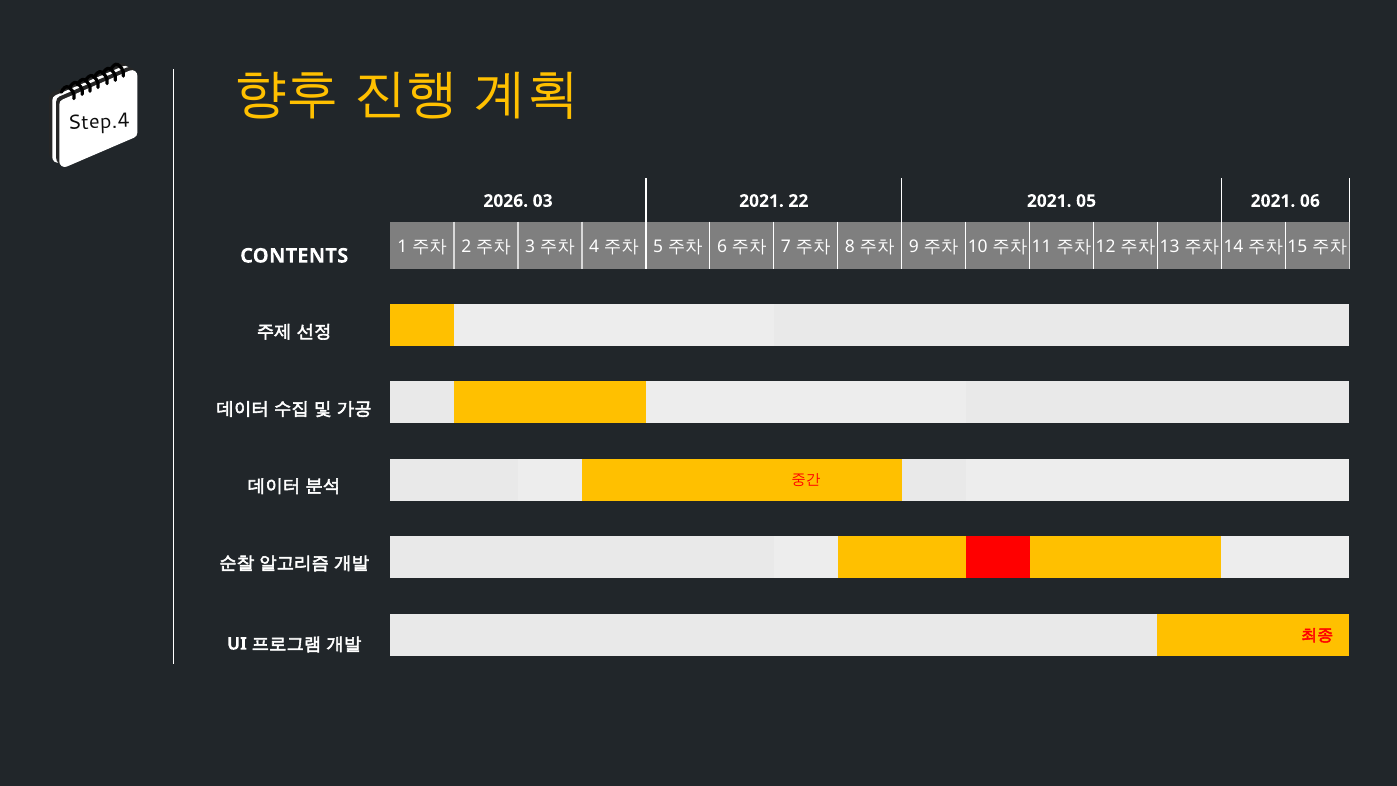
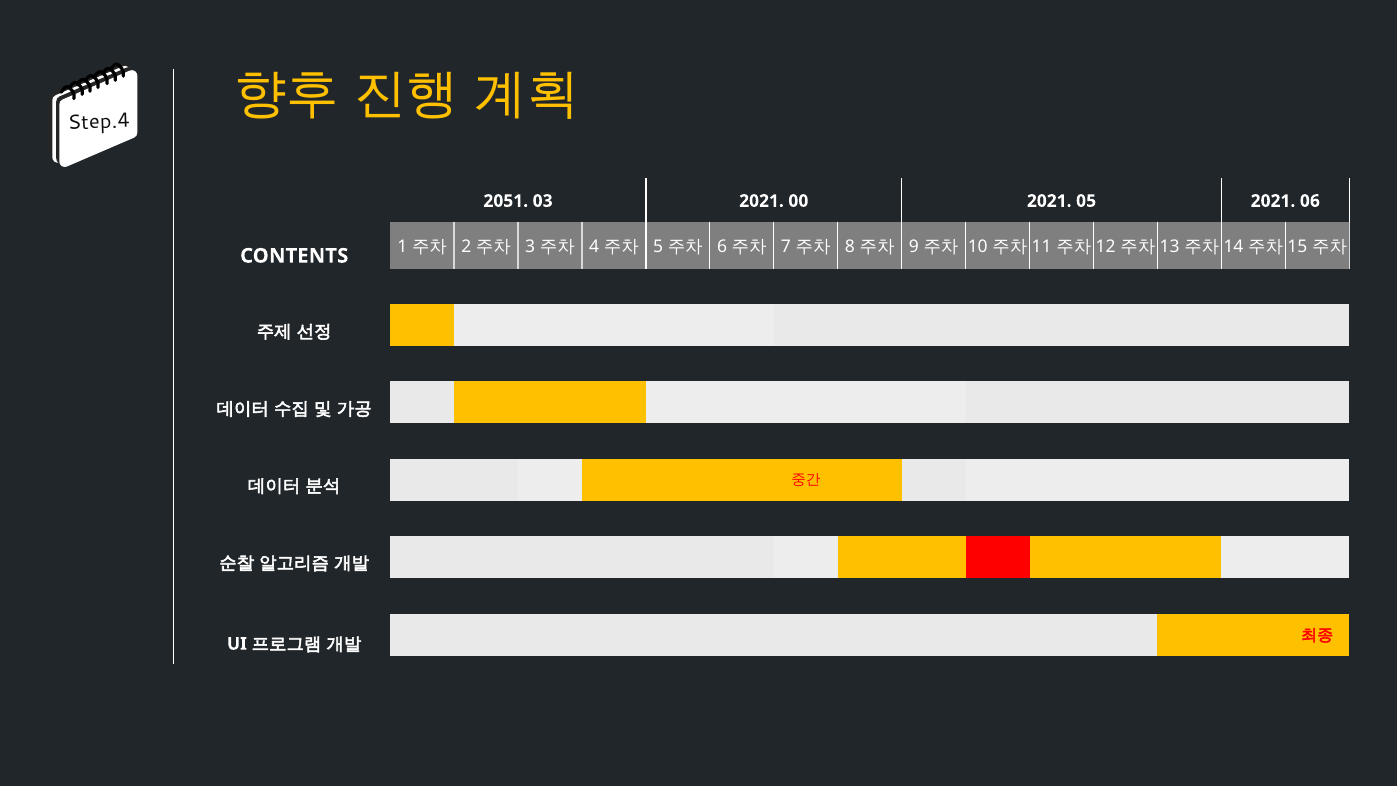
2026: 2026 -> 2051
22: 22 -> 00
